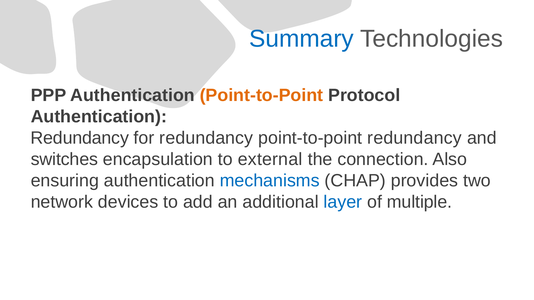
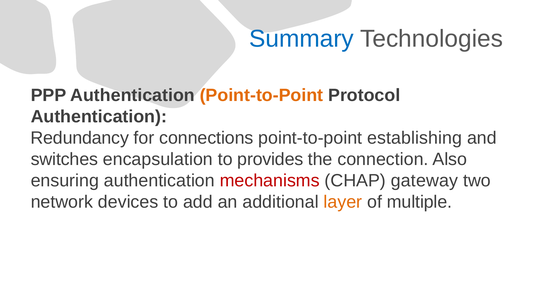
for redundancy: redundancy -> connections
point-to-point redundancy: redundancy -> establishing
external: external -> provides
mechanisms colour: blue -> red
provides: provides -> gateway
layer colour: blue -> orange
